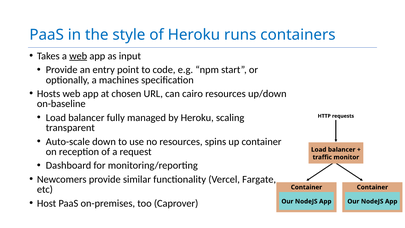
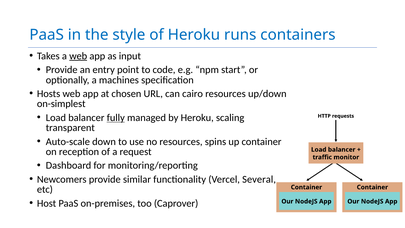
on-baseline: on-baseline -> on-simplest
fully underline: none -> present
Fargate: Fargate -> Several
